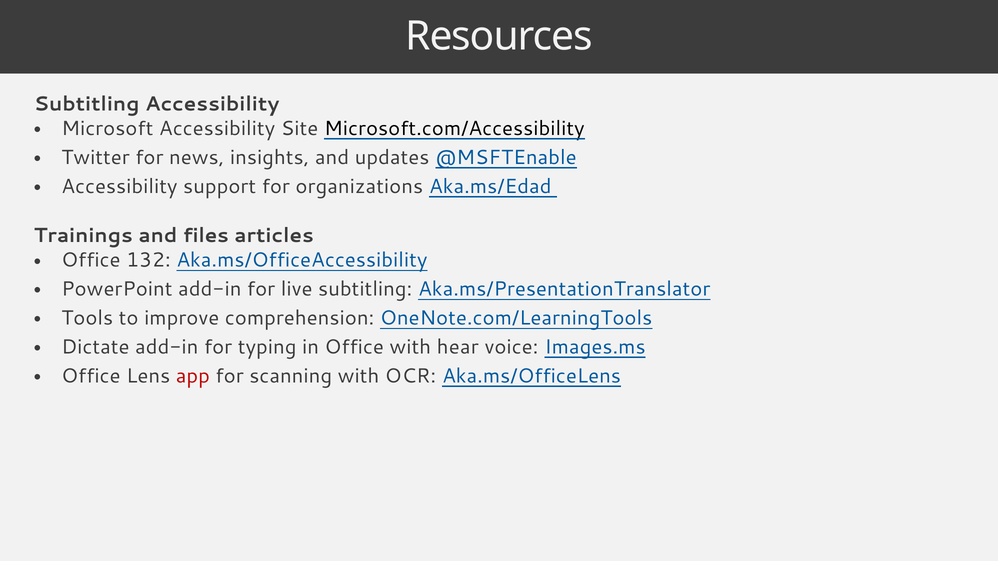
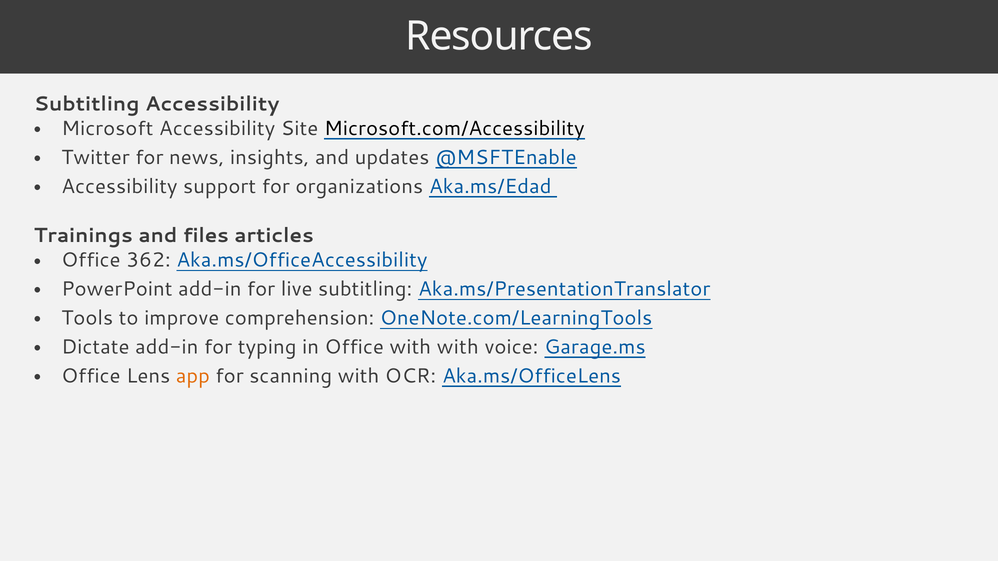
132: 132 -> 362
with hear: hear -> with
Images.ms: Images.ms -> Garage.ms
app colour: red -> orange
